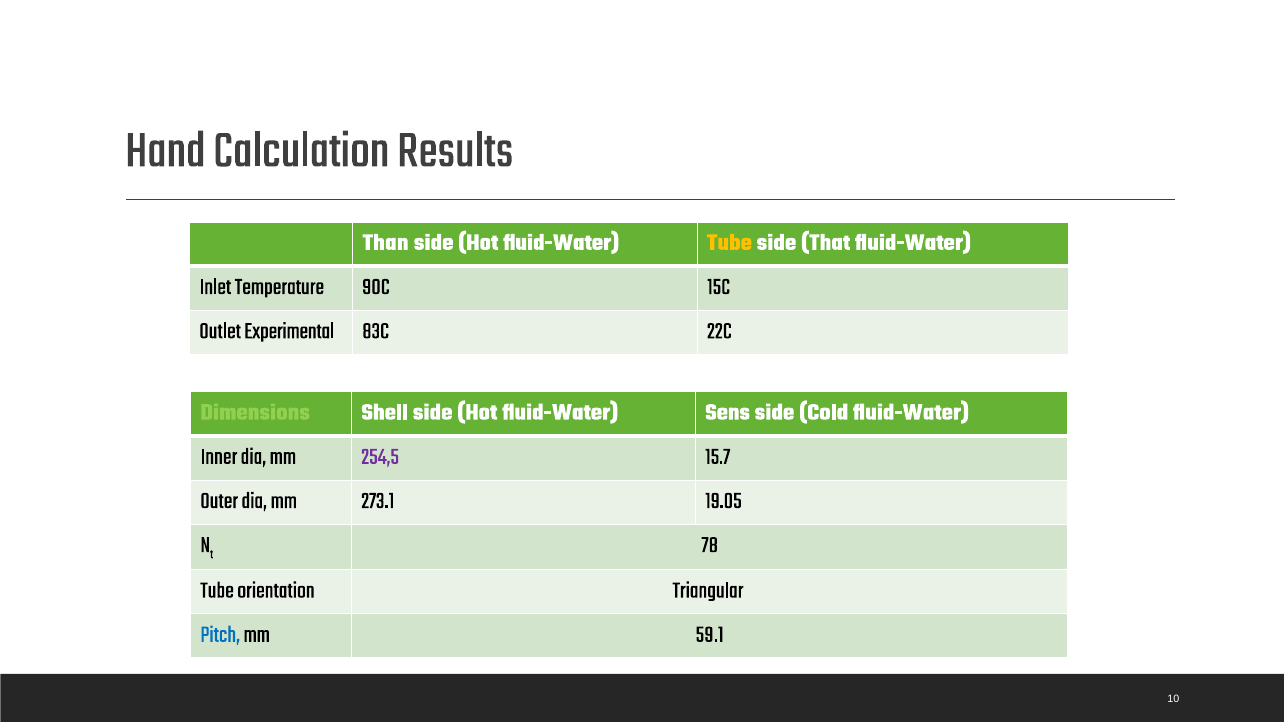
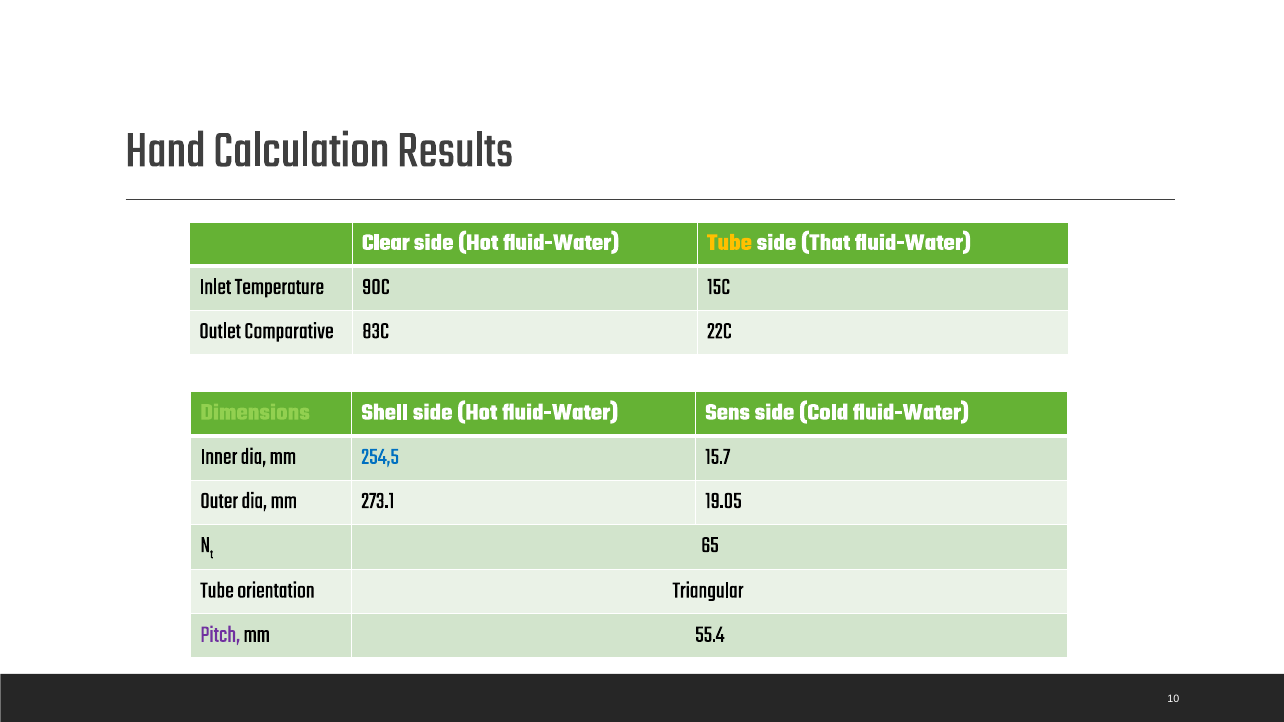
Than: Than -> Clear
Experimental: Experimental -> Comparative
254,5 colour: purple -> blue
78: 78 -> 65
Pitch colour: blue -> purple
59.1: 59.1 -> 55.4
